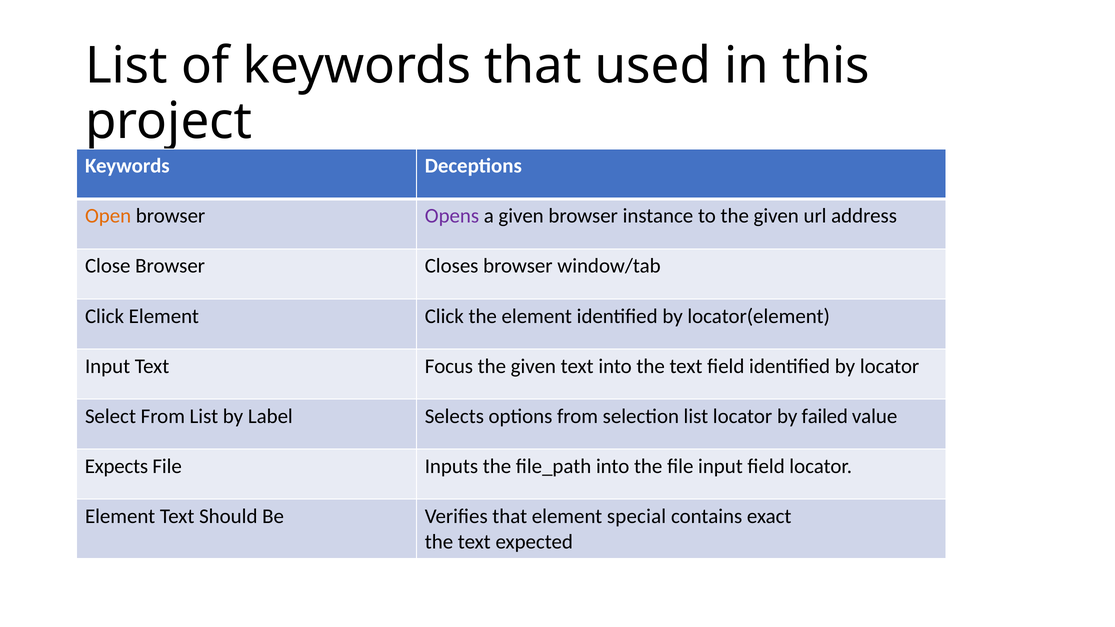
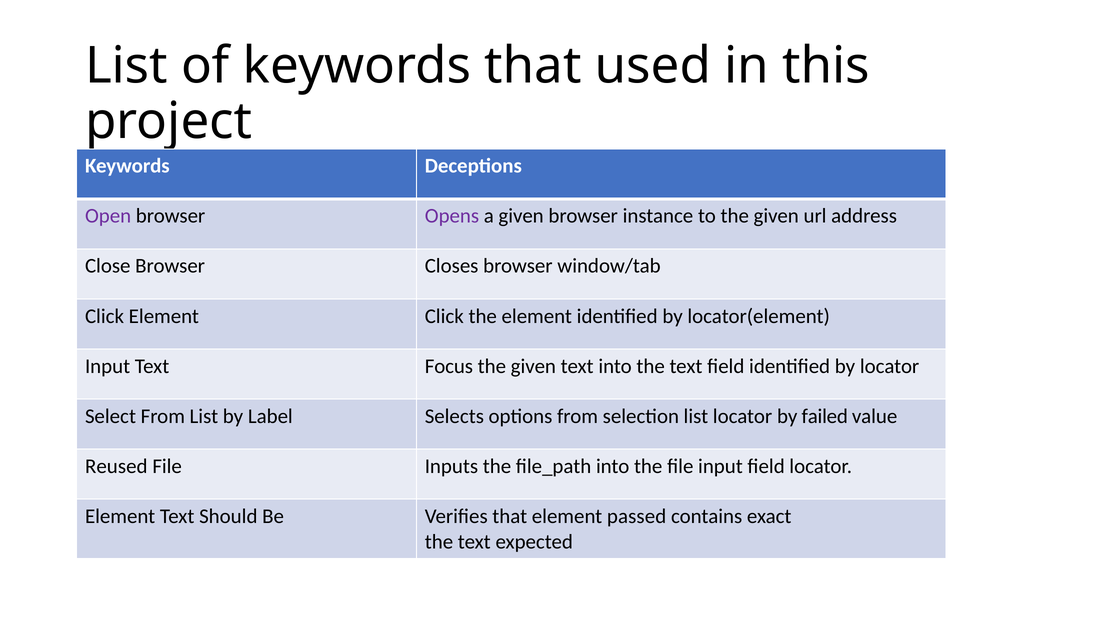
Open colour: orange -> purple
Expects: Expects -> Reused
special: special -> passed
